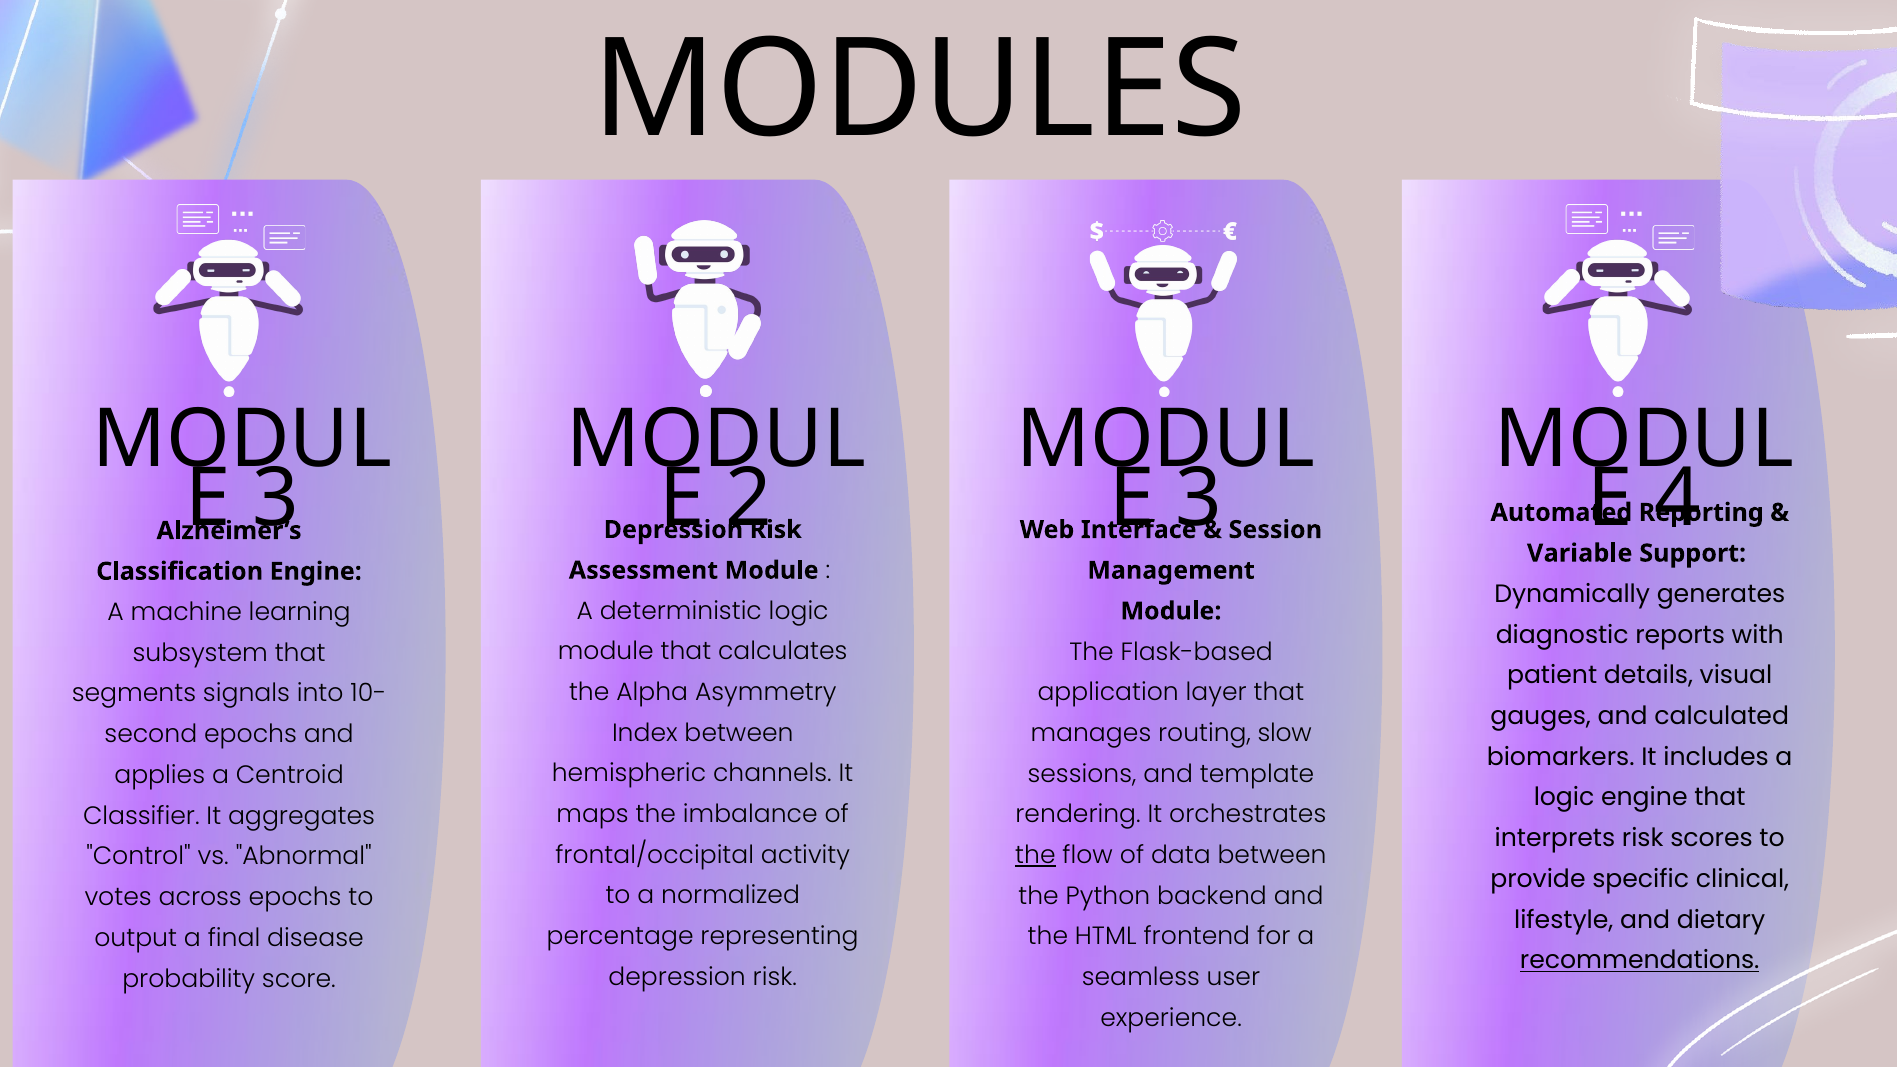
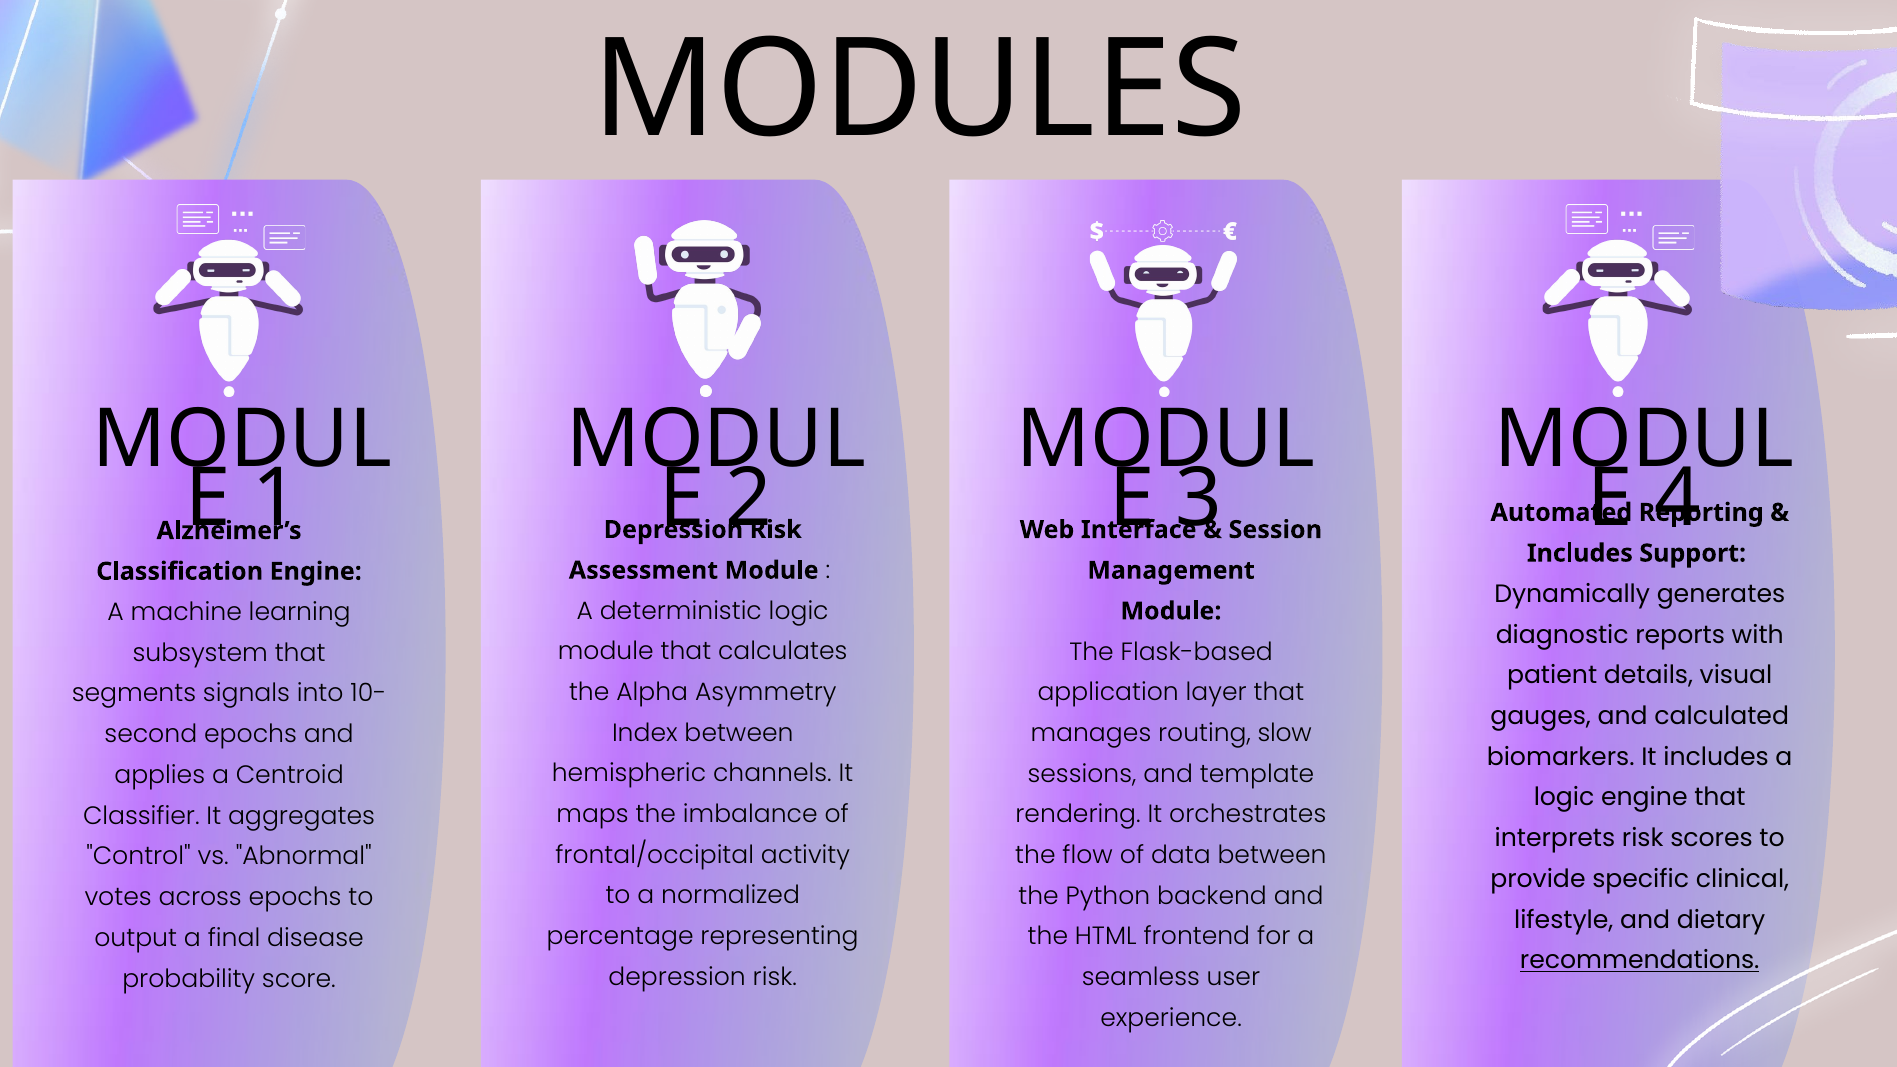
3 at (275, 499): 3 -> 1
Variable at (1580, 553): Variable -> Includes
the at (1035, 855) underline: present -> none
